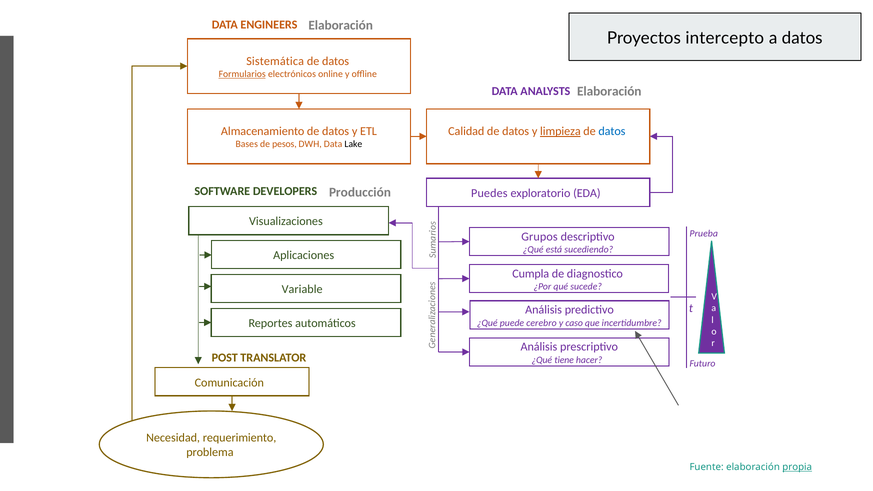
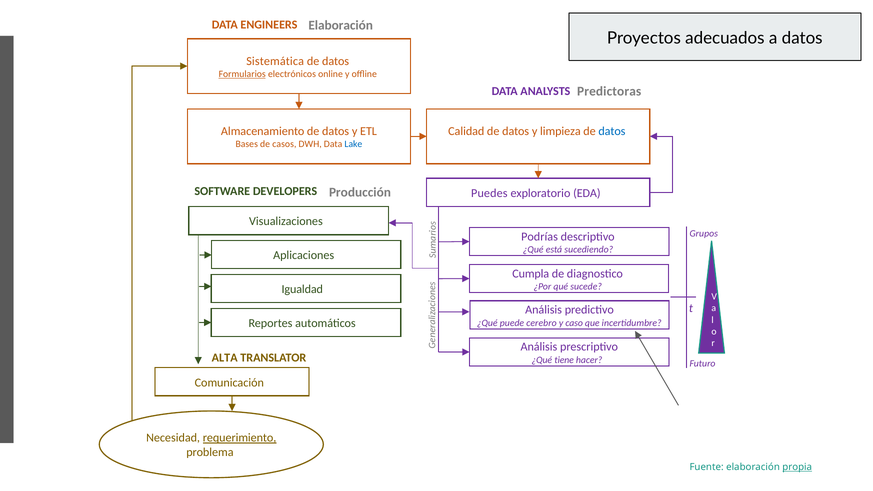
intercepto: intercepto -> adecuados
Elaboración at (609, 92): Elaboración -> Predictoras
limpieza underline: present -> none
pesos: pesos -> casos
Lake colour: black -> blue
Prueba: Prueba -> Grupos
Grupos: Grupos -> Podrías
Variable: Variable -> Igualdad
POST: POST -> ALTA
requerimiento underline: none -> present
